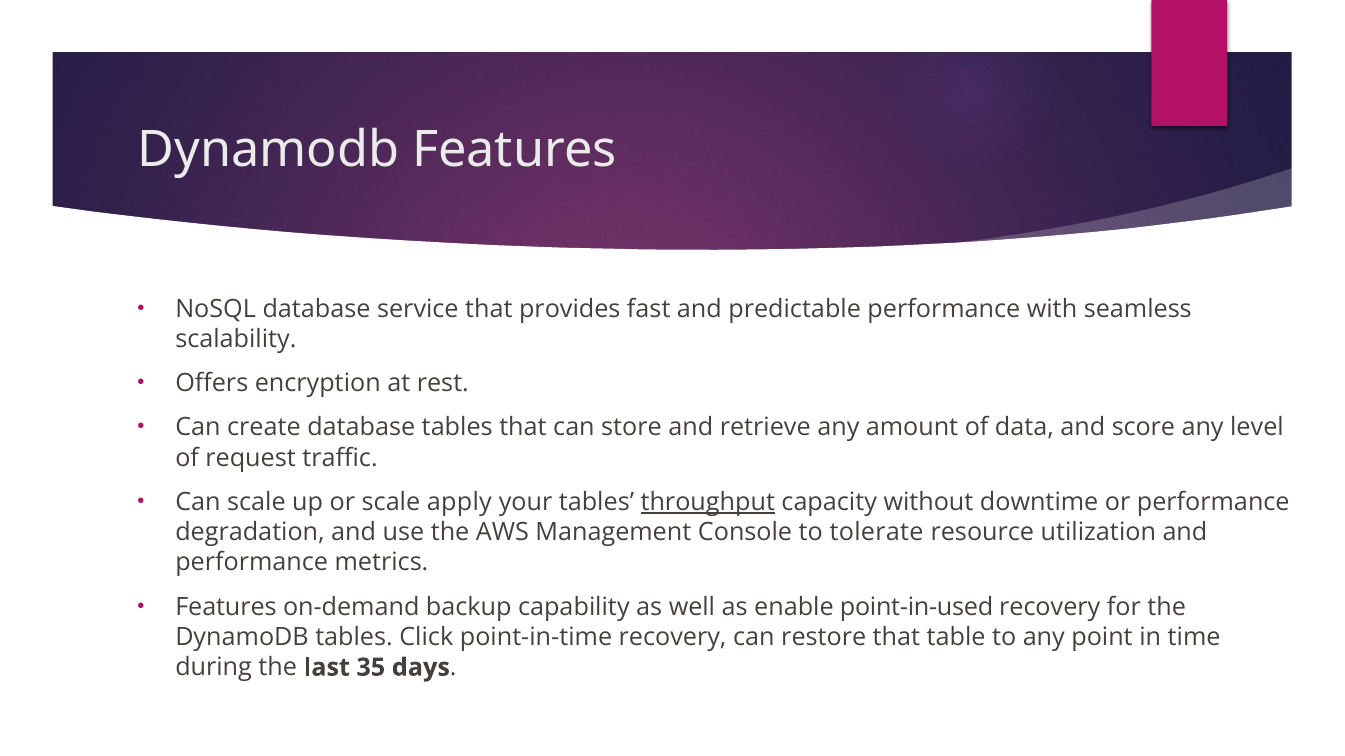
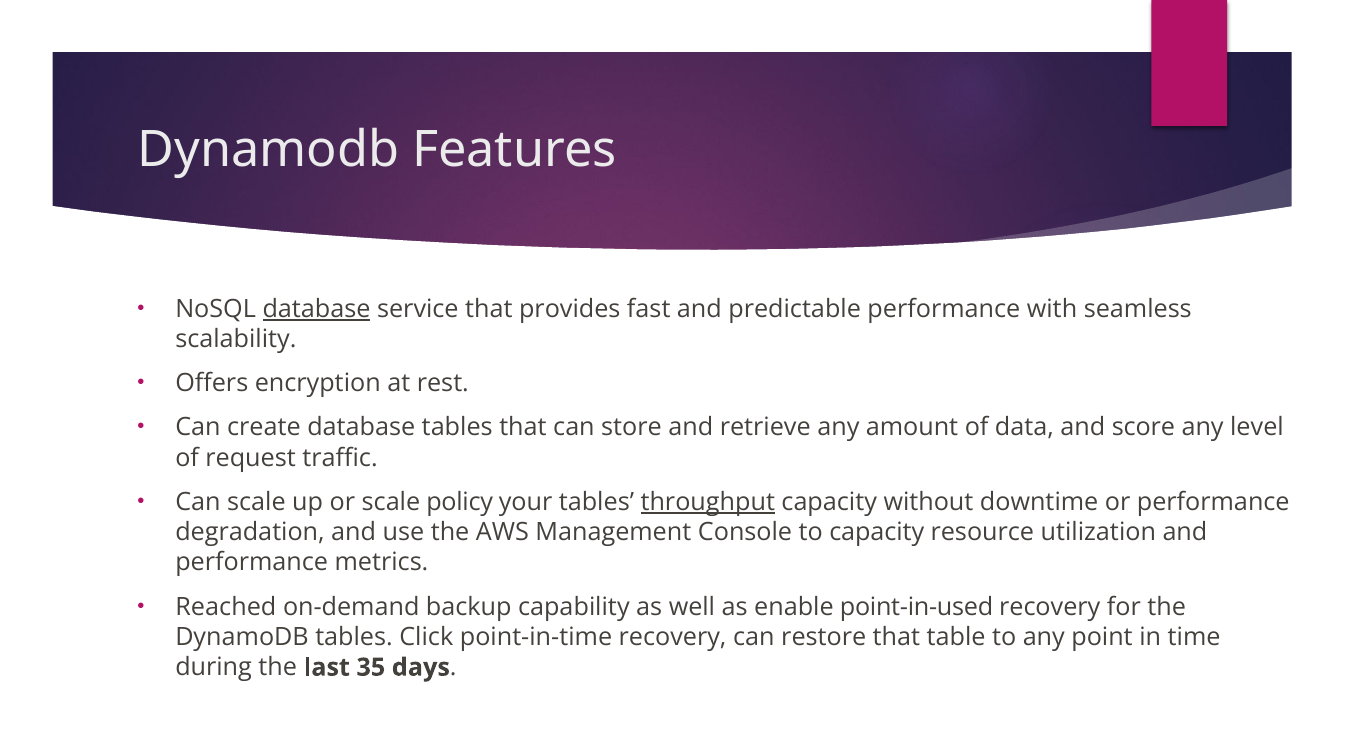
database at (316, 309) underline: none -> present
apply: apply -> policy
to tolerate: tolerate -> capacity
Features at (226, 607): Features -> Reached
